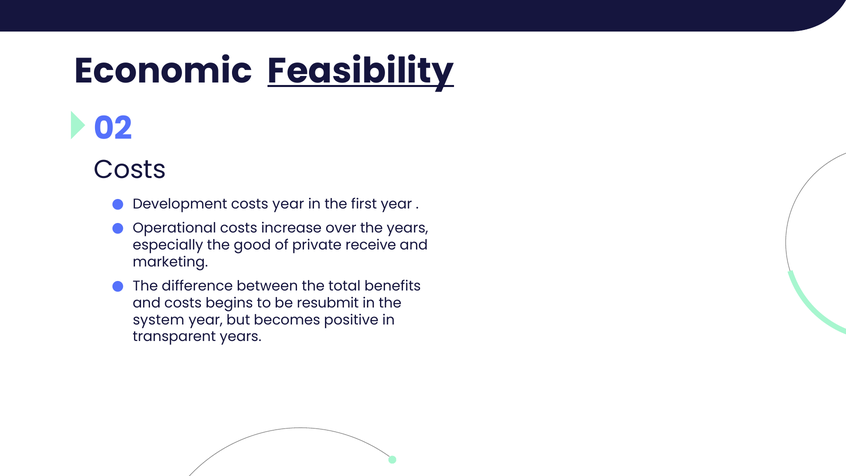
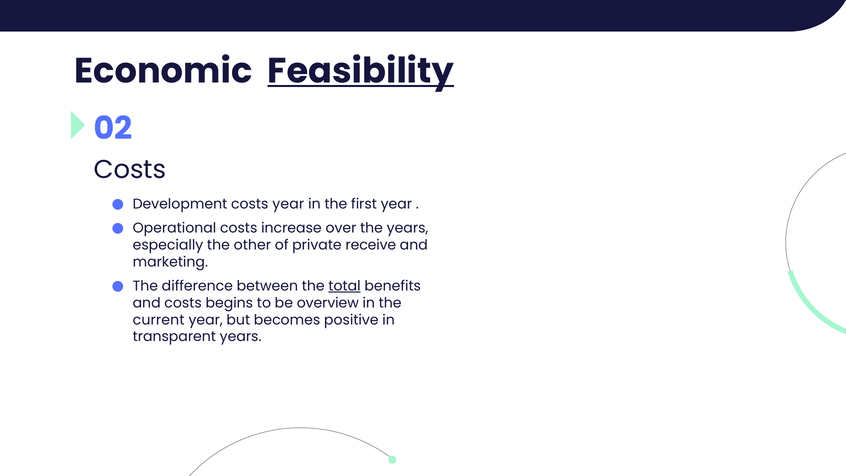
good: good -> other
total underline: none -> present
resubmit: resubmit -> overview
system: system -> current
